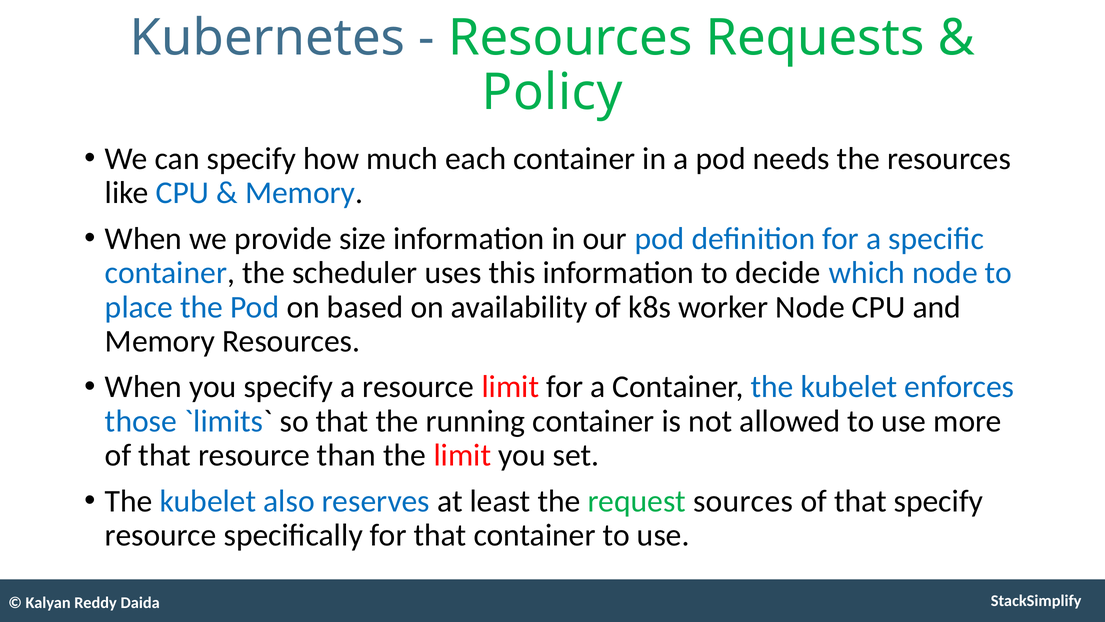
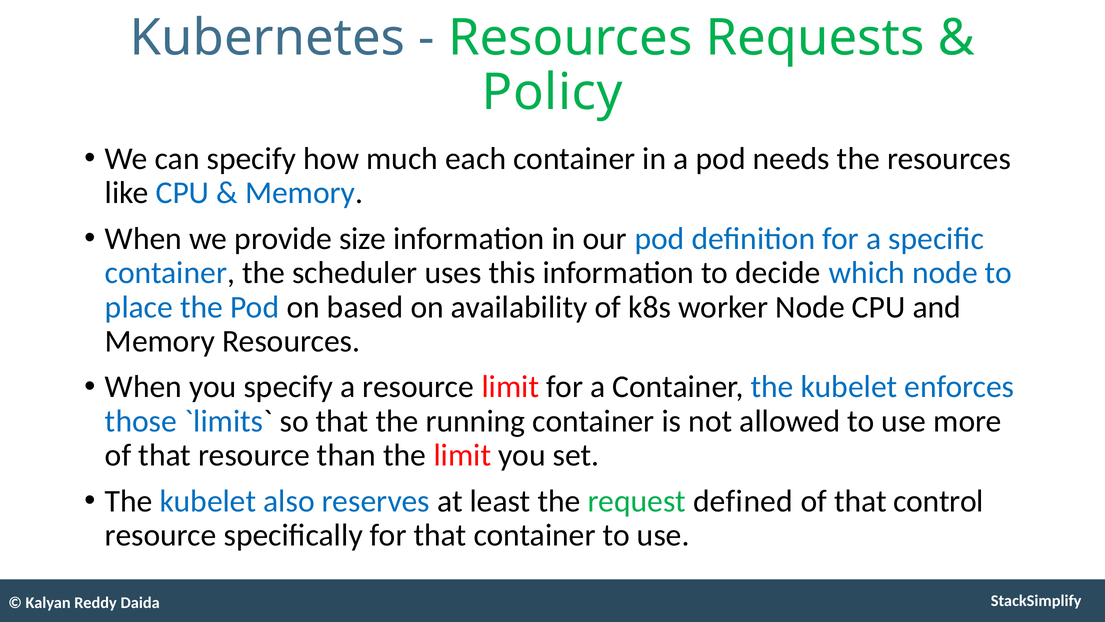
sources: sources -> defined
that specify: specify -> control
